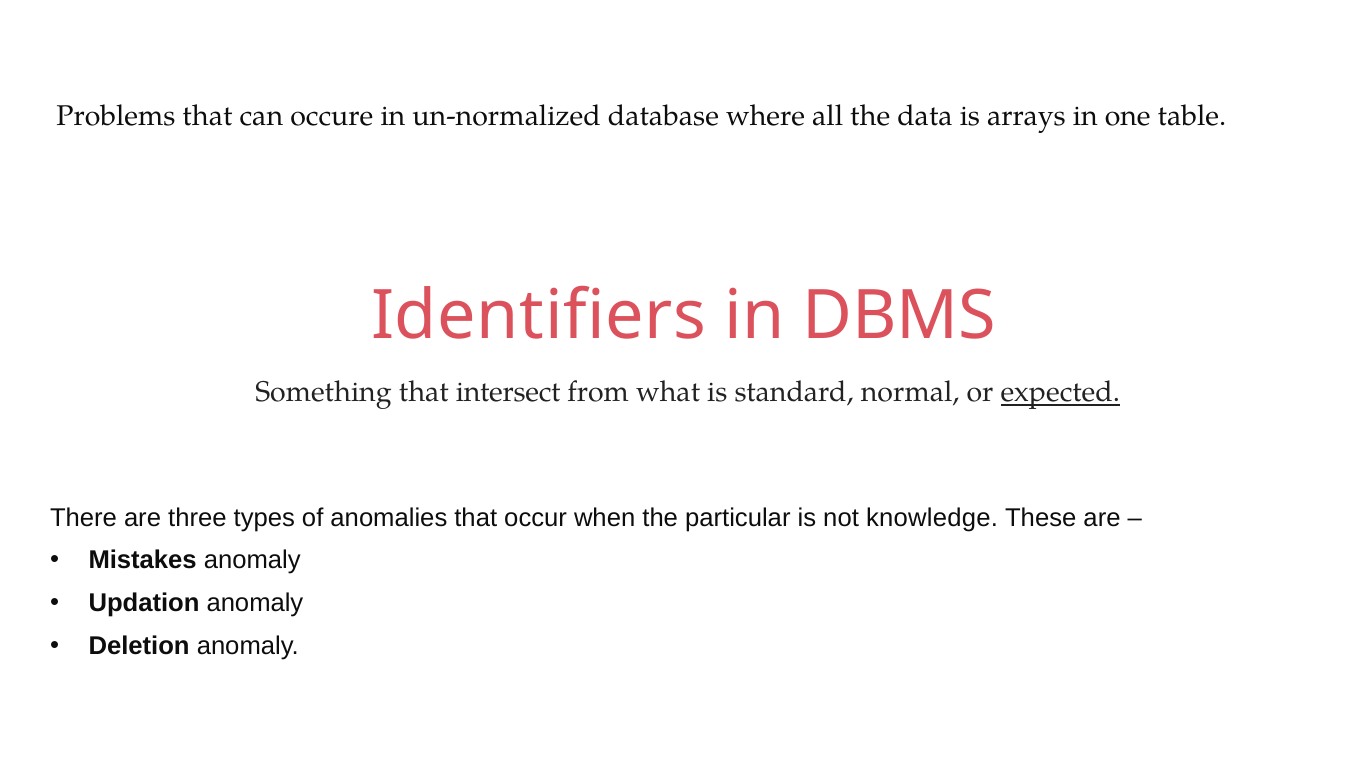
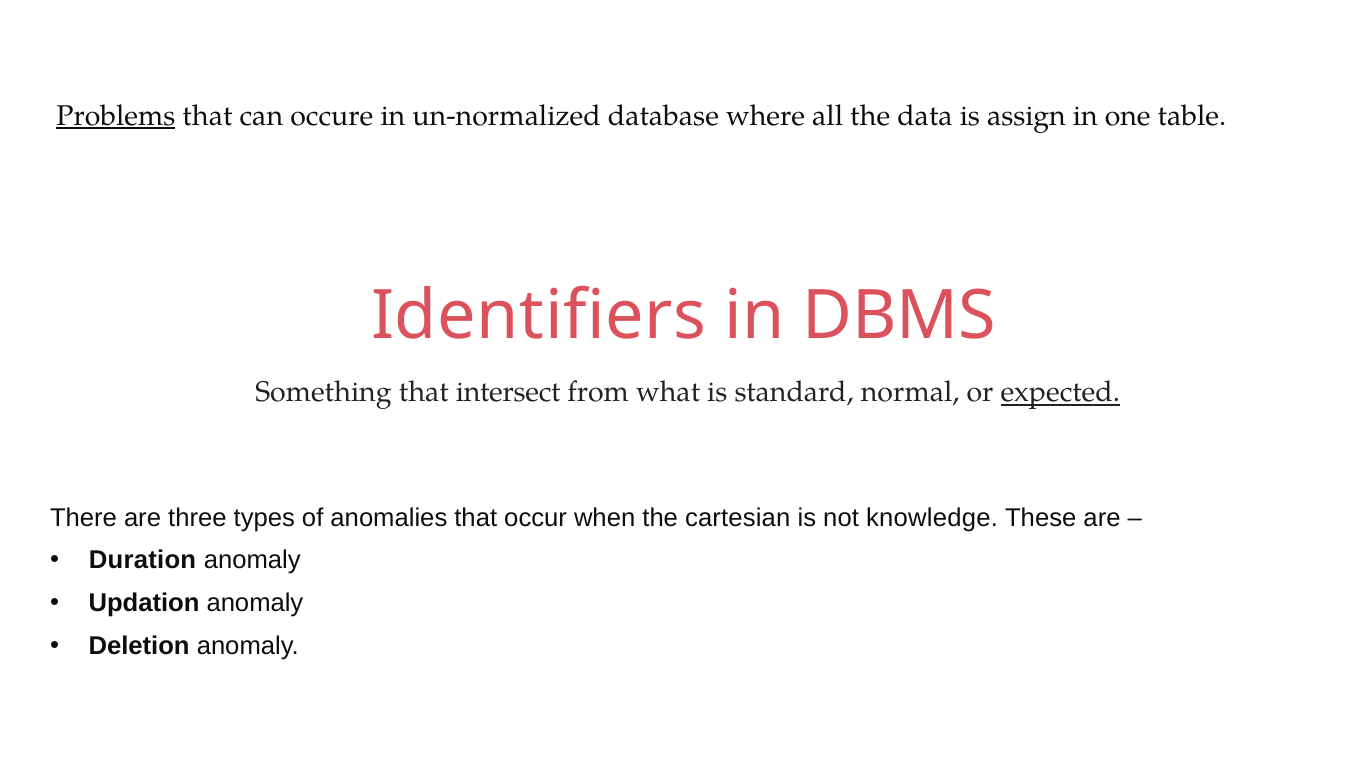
Problems underline: none -> present
arrays: arrays -> assign
particular: particular -> cartesian
Mistakes: Mistakes -> Duration
